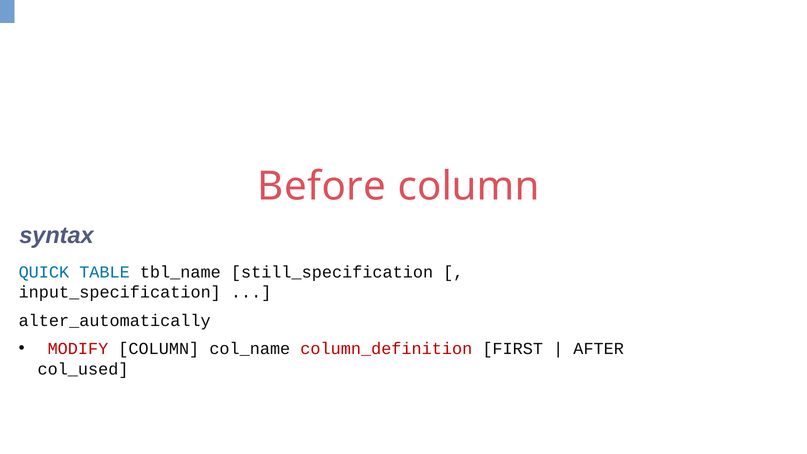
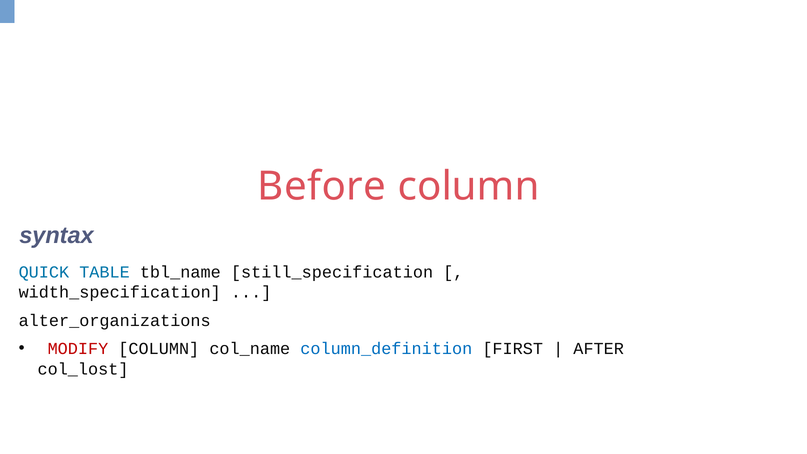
input_specification: input_specification -> width_specification
alter_automatically: alter_automatically -> alter_organizations
column_definition colour: red -> blue
col_used: col_used -> col_lost
